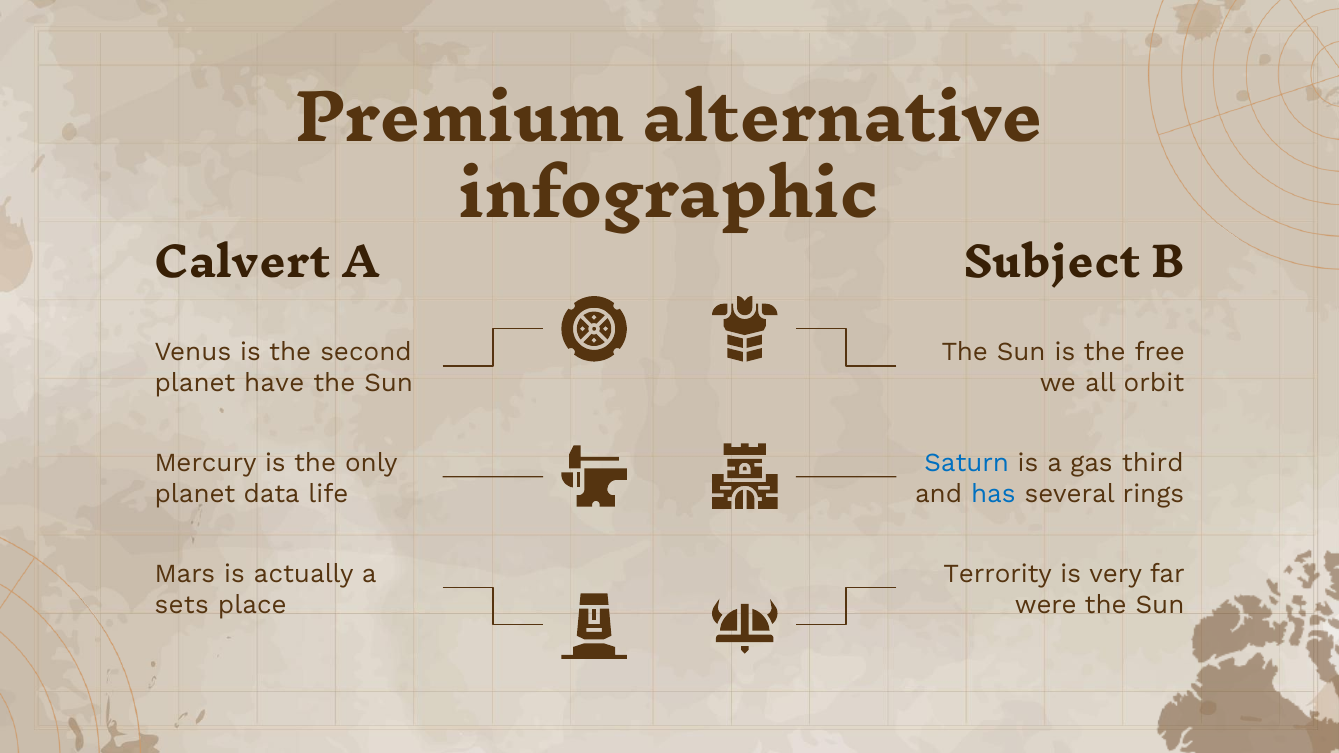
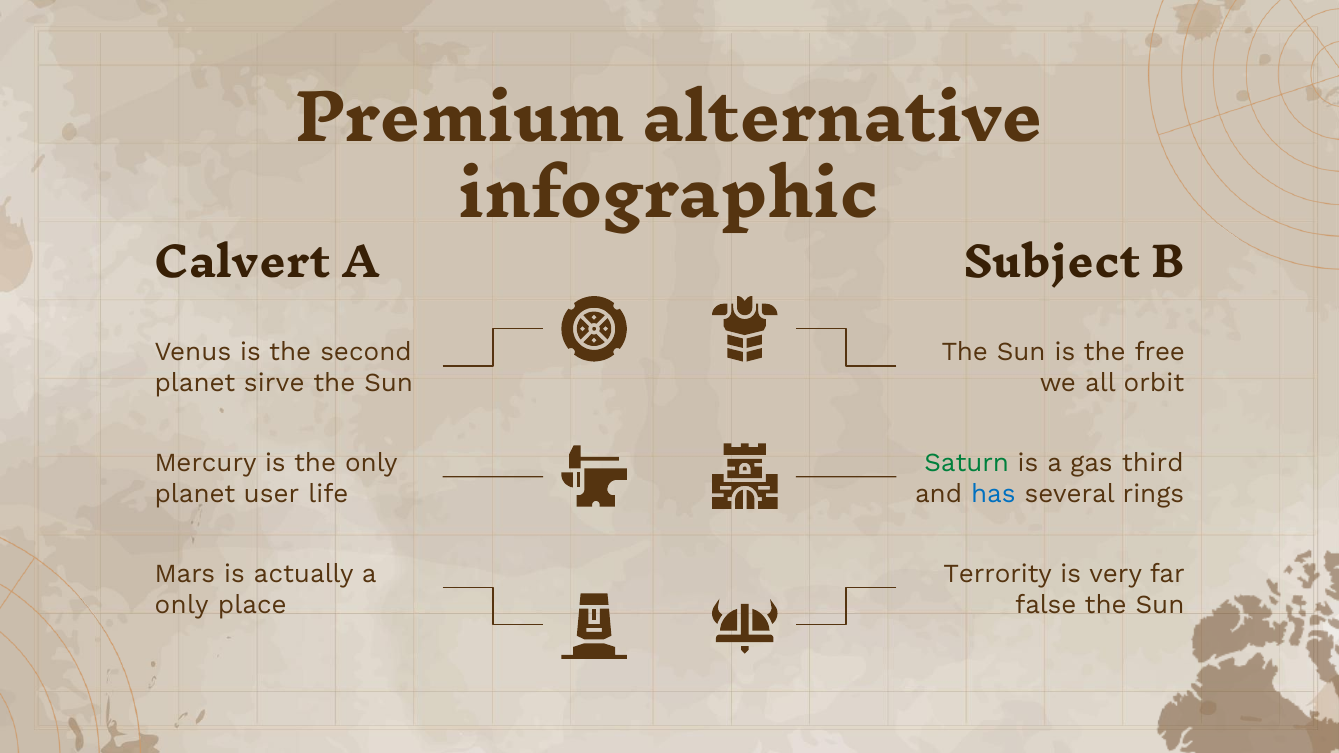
have: have -> sirve
Saturn colour: blue -> green
data: data -> user
sets at (182, 605): sets -> only
were: were -> false
